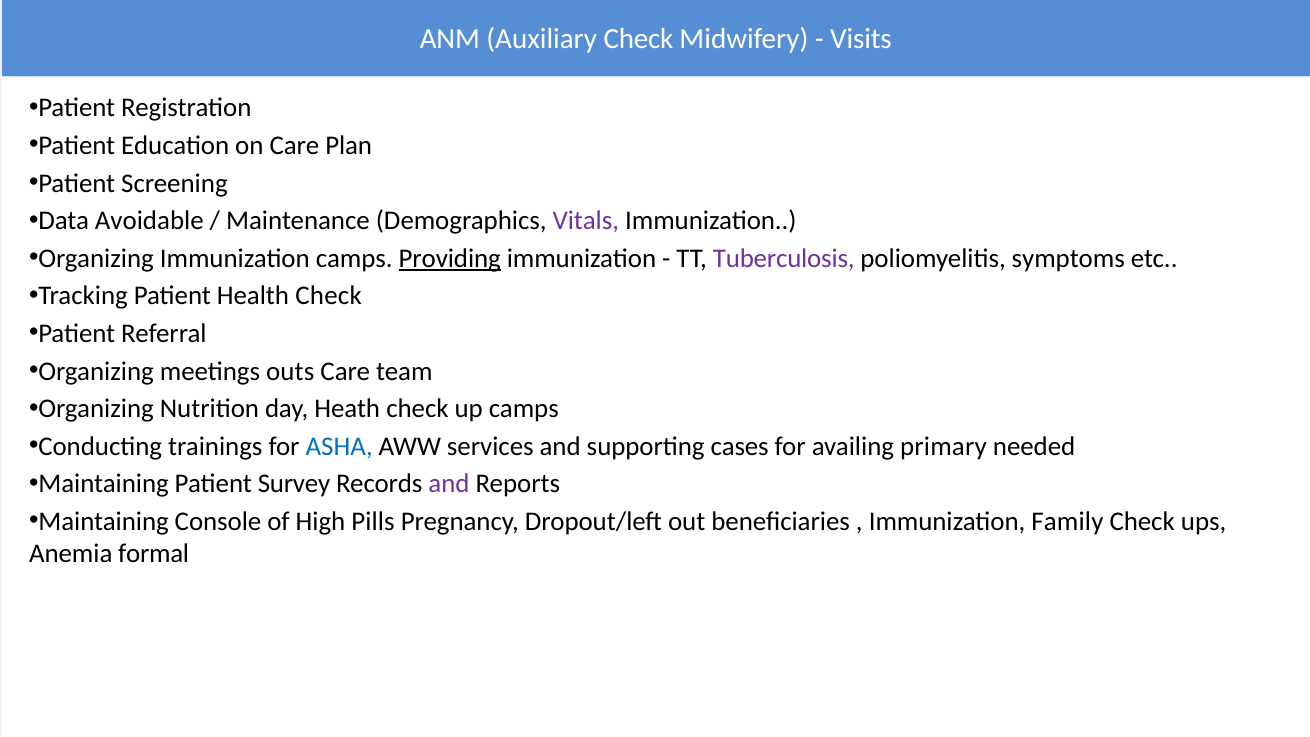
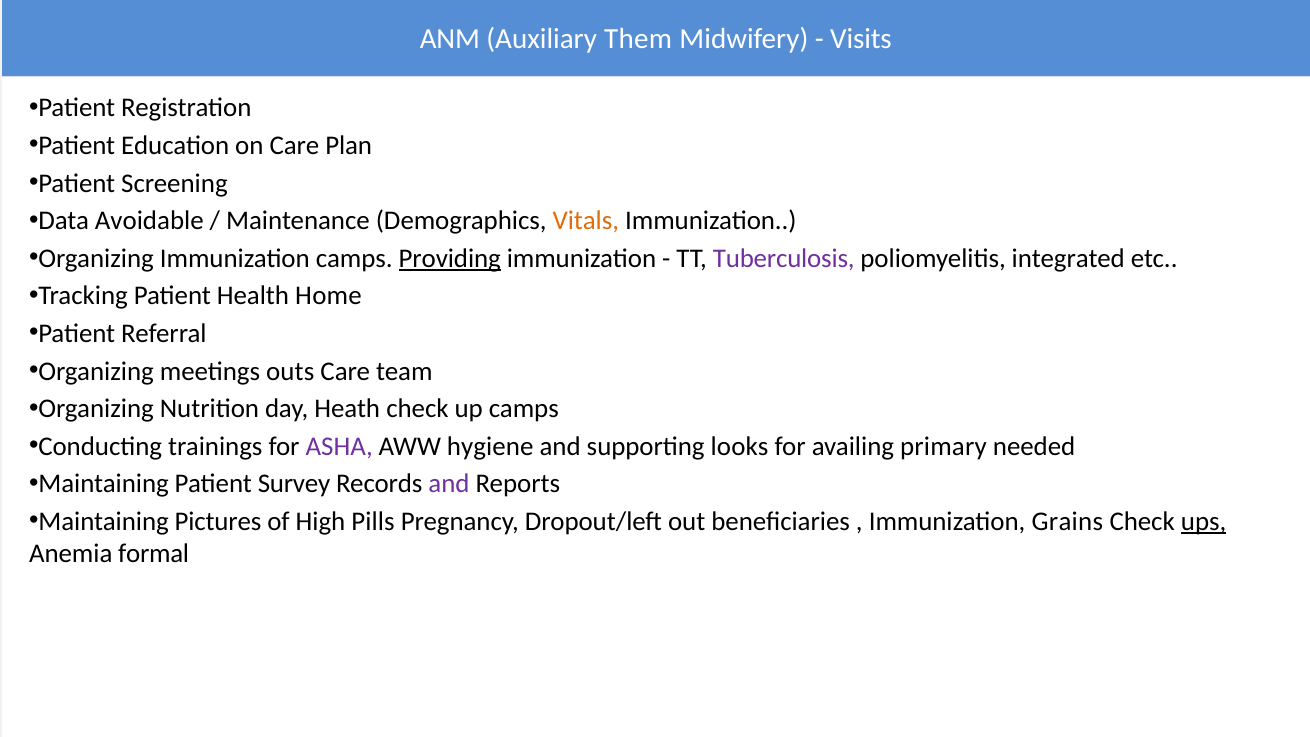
Auxiliary Check: Check -> Them
Vitals colour: purple -> orange
symptoms: symptoms -> integrated
Health Check: Check -> Home
ASHA colour: blue -> purple
services: services -> hygiene
cases: cases -> looks
Console: Console -> Pictures
Family: Family -> Grains
ups underline: none -> present
